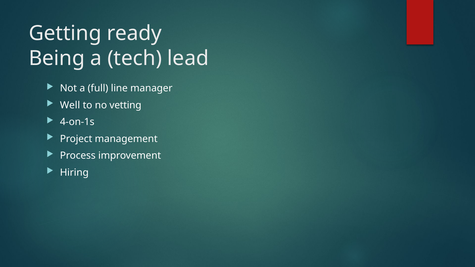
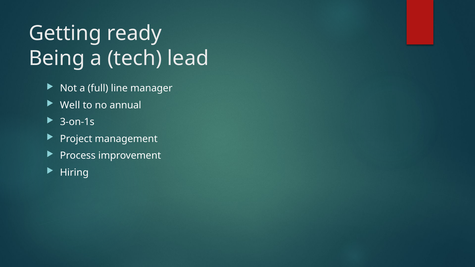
vetting: vetting -> annual
4-on-1s: 4-on-1s -> 3-on-1s
